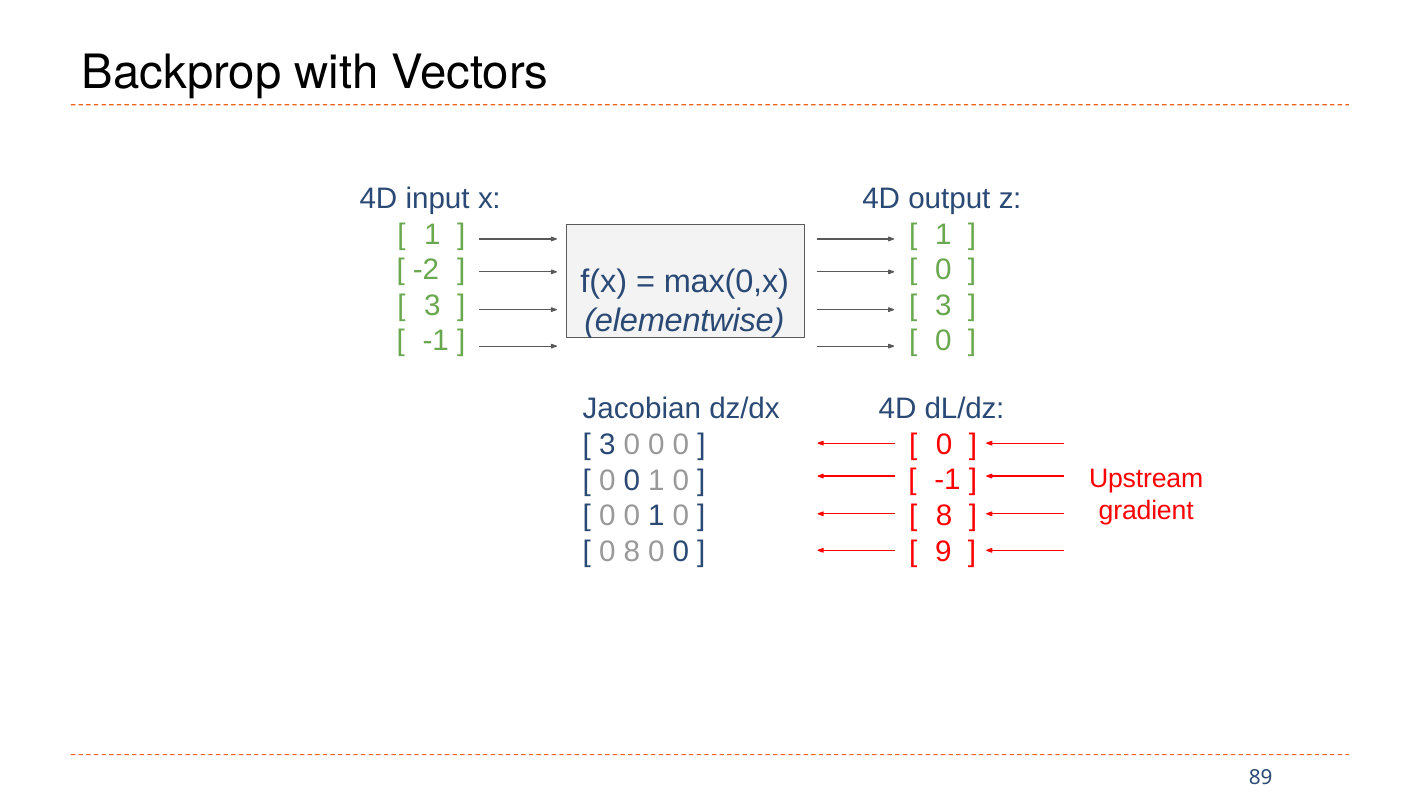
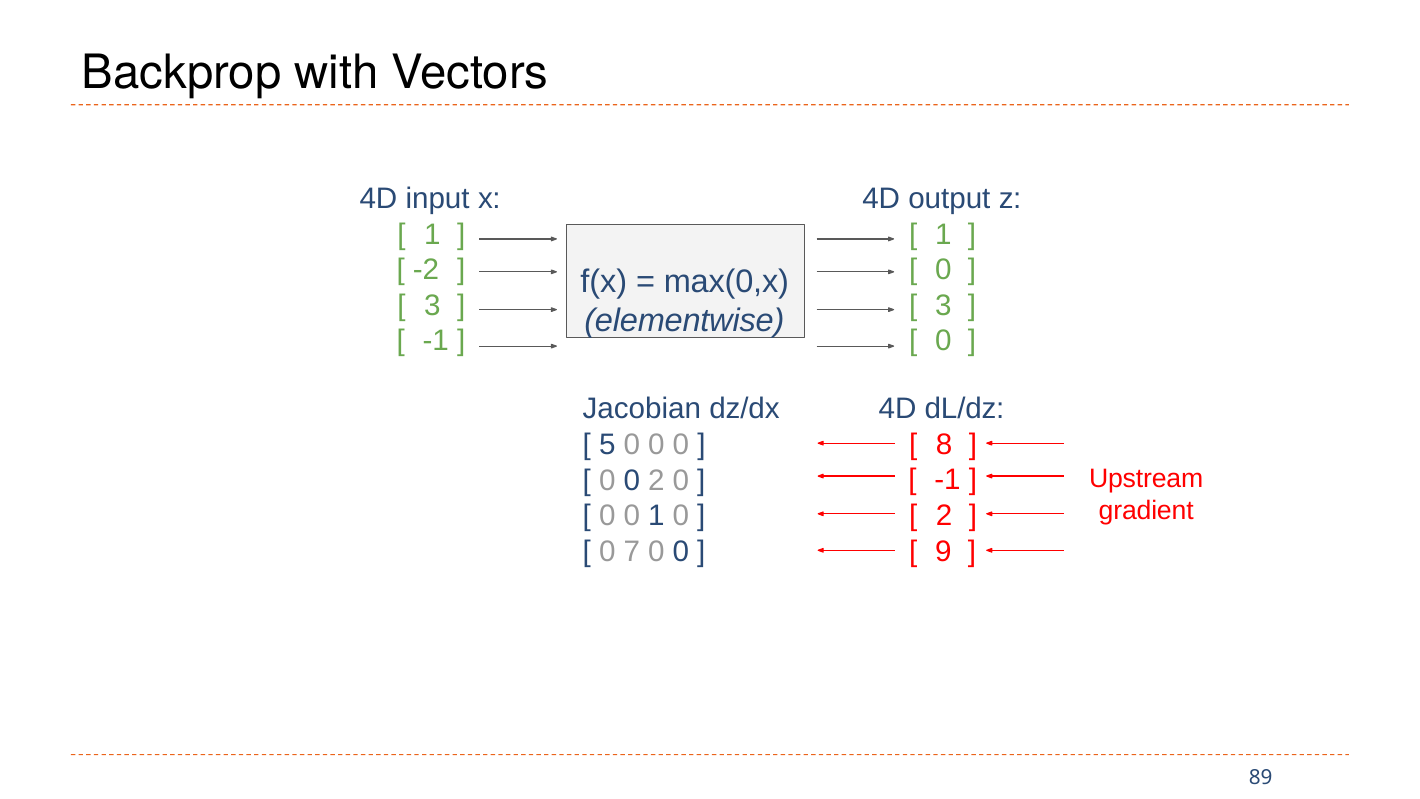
0 at (944, 445): 0 -> 8
3 at (607, 445): 3 -> 5
1 at (656, 480): 1 -> 2
8 at (944, 516): 8 -> 2
0 8: 8 -> 7
